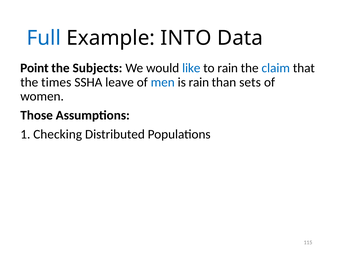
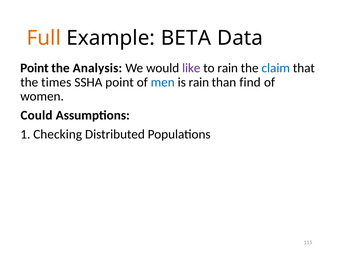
Full colour: blue -> orange
INTO: INTO -> BETA
Subjects: Subjects -> Analysis
like colour: blue -> purple
SSHA leave: leave -> point
sets: sets -> find
Those: Those -> Could
